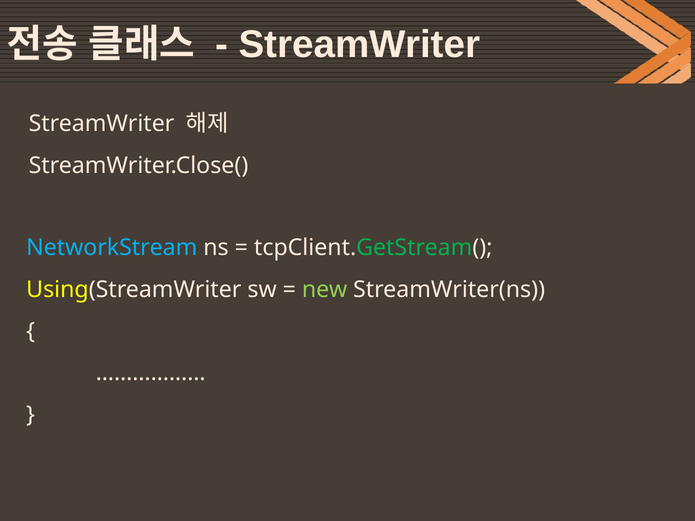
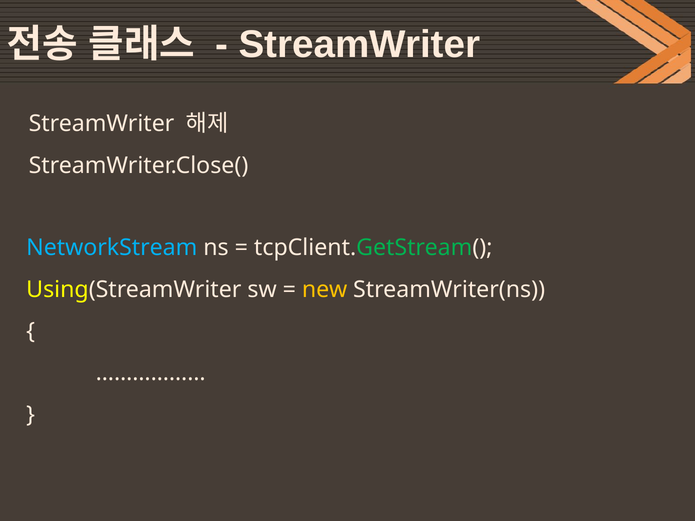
new colour: light green -> yellow
